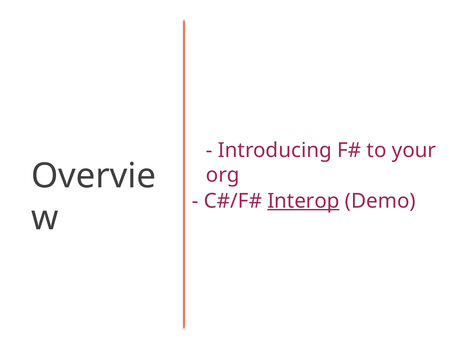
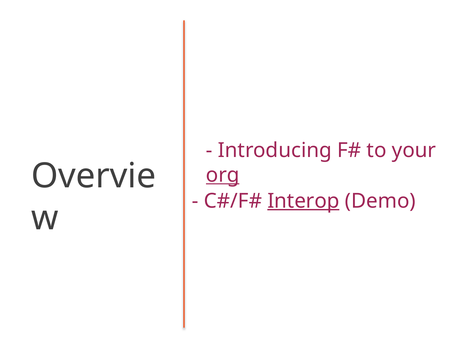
org underline: none -> present
